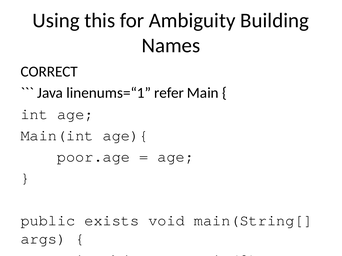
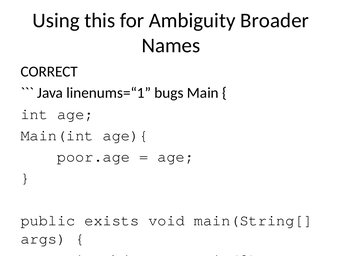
Building: Building -> Broader
refer: refer -> bugs
